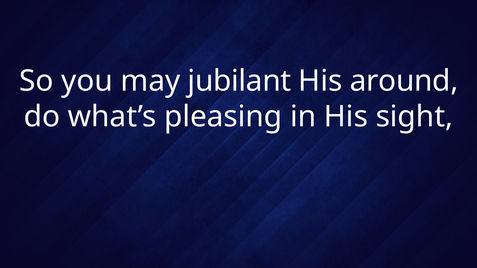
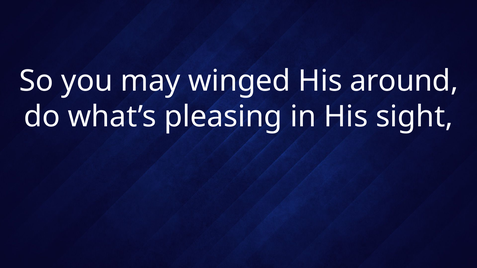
jubilant: jubilant -> winged
